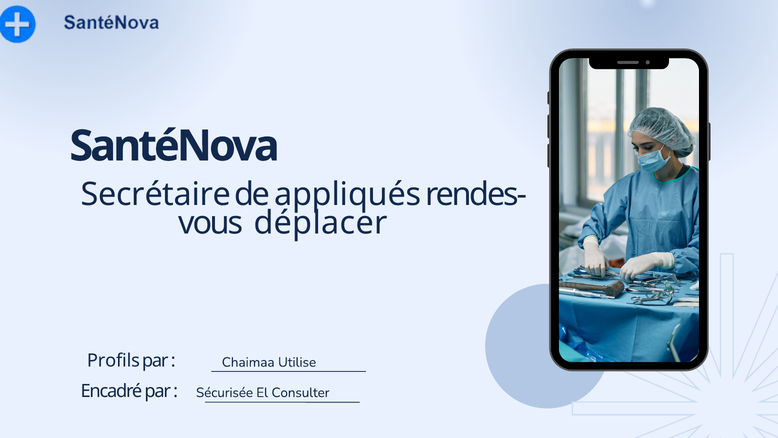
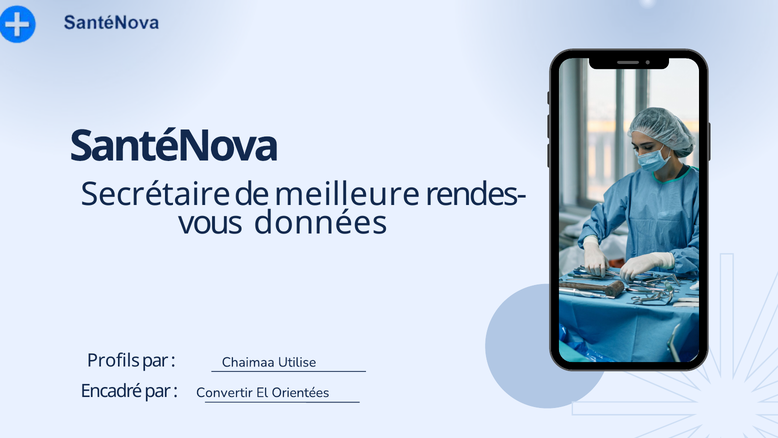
appliqués: appliqués -> meilleure
déplacer: déplacer -> données
Sécurisée: Sécurisée -> Convertir
Consulter: Consulter -> Orientées
